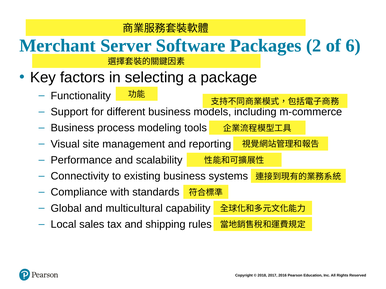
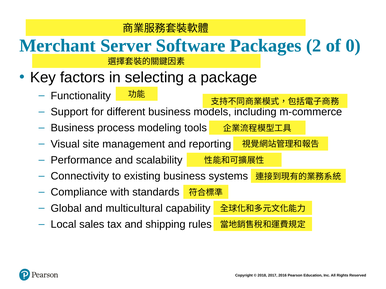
6: 6 -> 0
